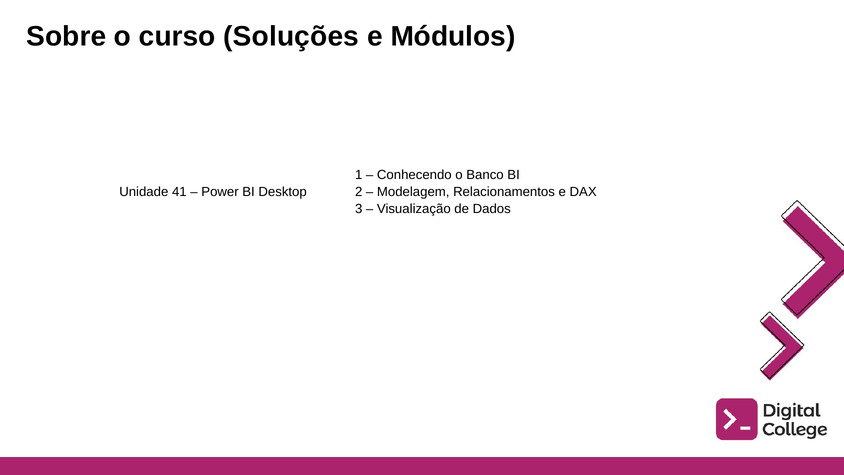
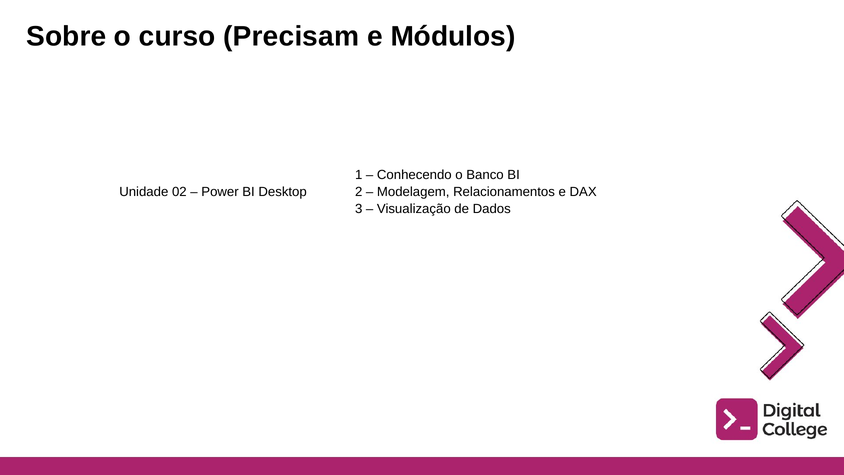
Soluções: Soluções -> Precisam
41: 41 -> 02
